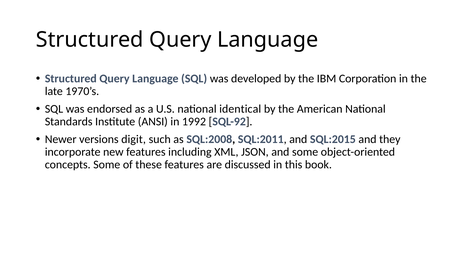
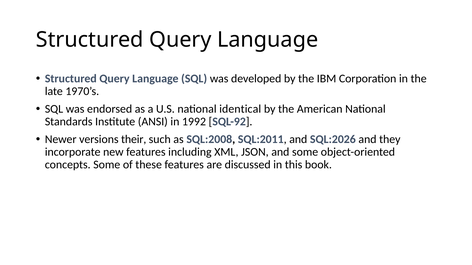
digit: digit -> their
SQL:2015: SQL:2015 -> SQL:2026
